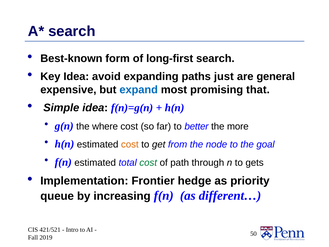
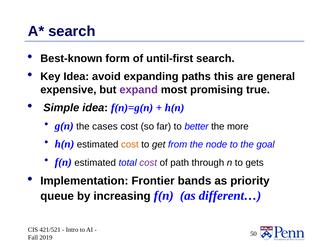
long-first: long-first -> until-first
just: just -> this
expand colour: blue -> purple
that: that -> true
where: where -> cases
cost at (148, 162) colour: green -> purple
hedge: hedge -> bands
